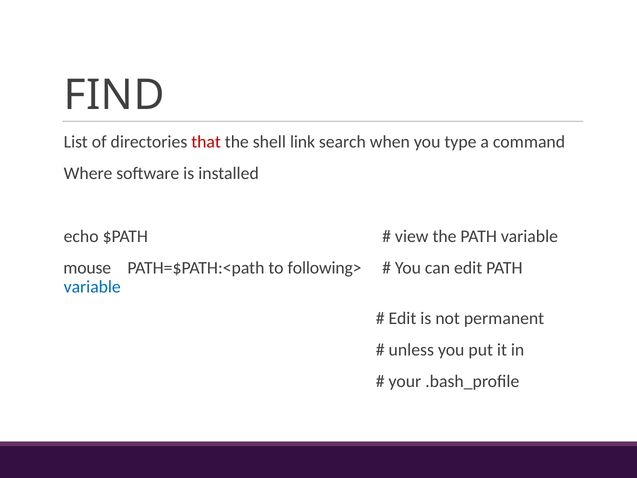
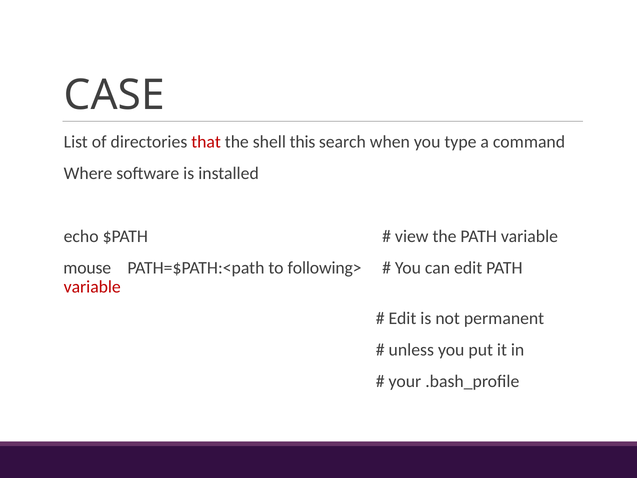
FIND: FIND -> CASE
link: link -> this
variable at (92, 287) colour: blue -> red
